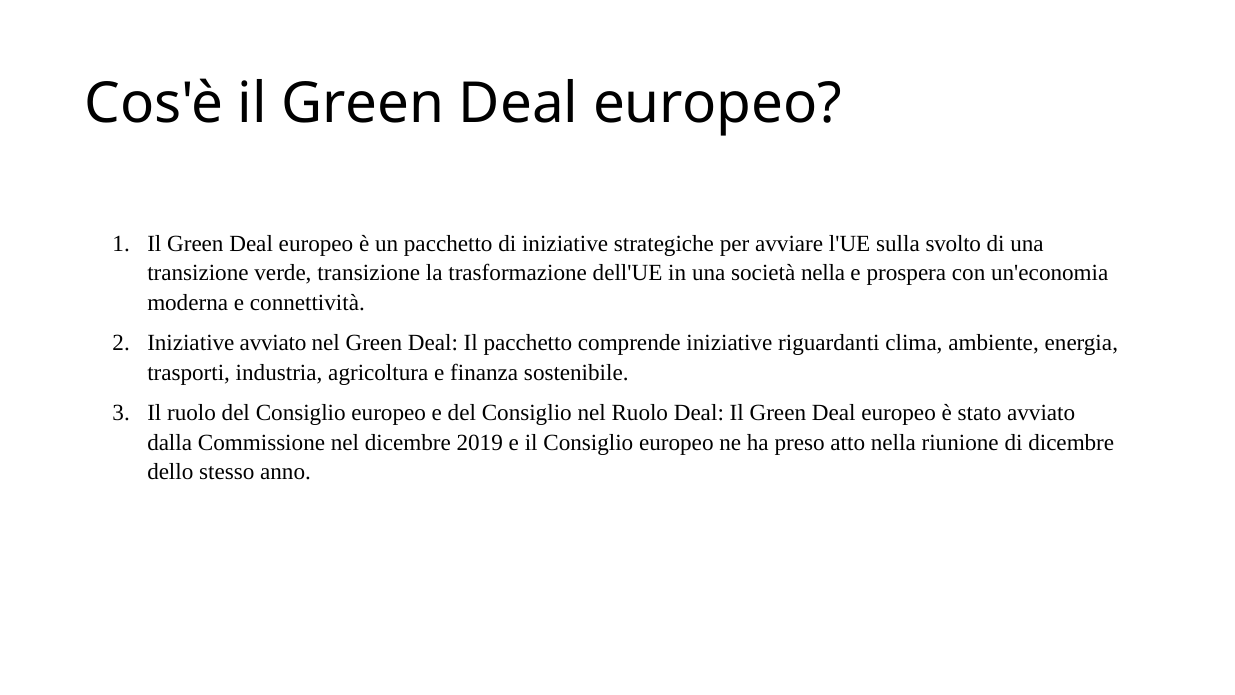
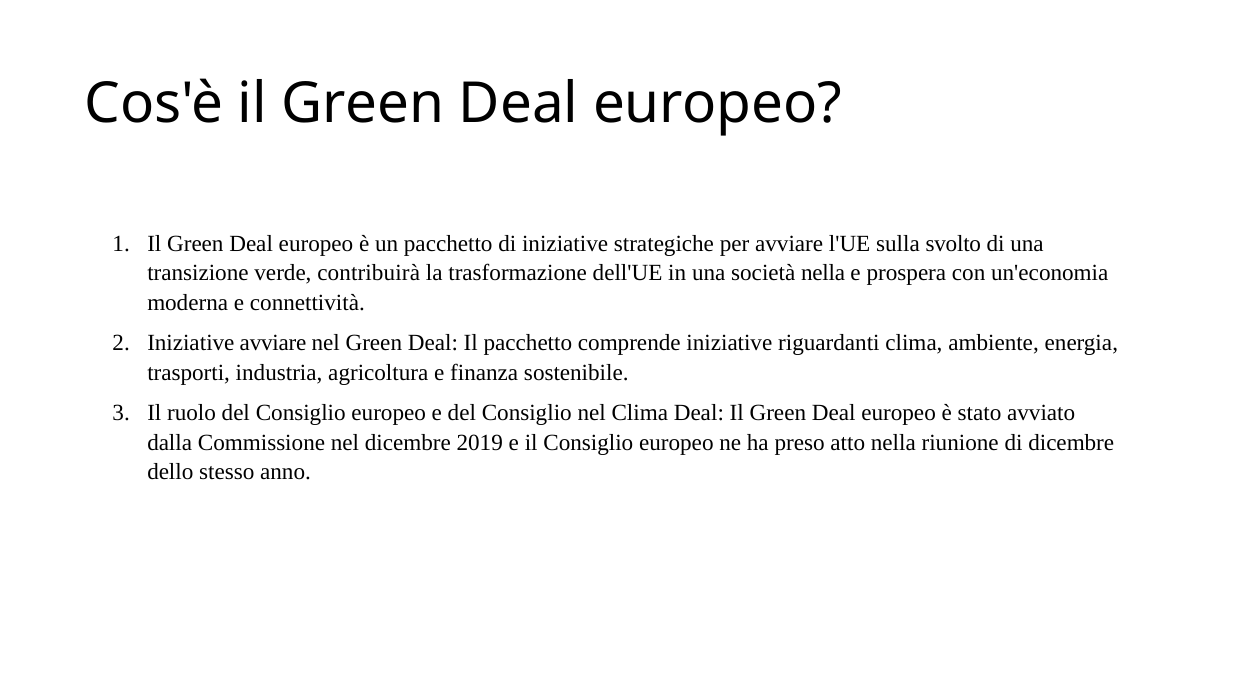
verde transizione: transizione -> contribuirà
Iniziative avviato: avviato -> avviare
nel Ruolo: Ruolo -> Clima
